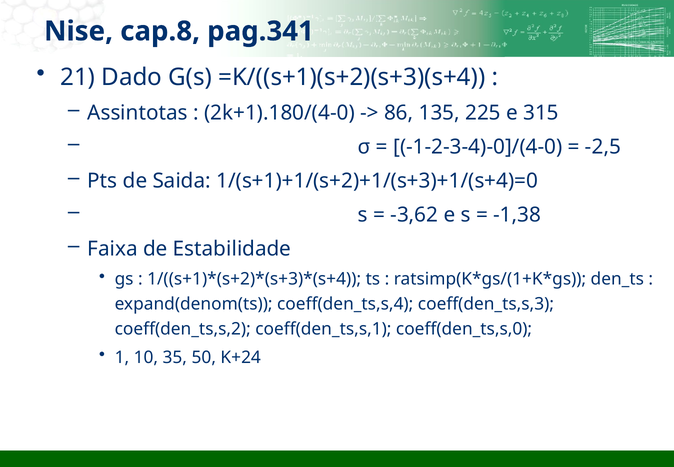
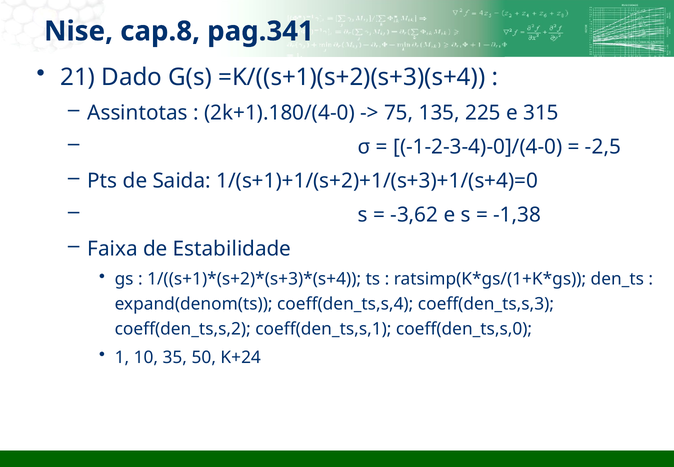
86: 86 -> 75
